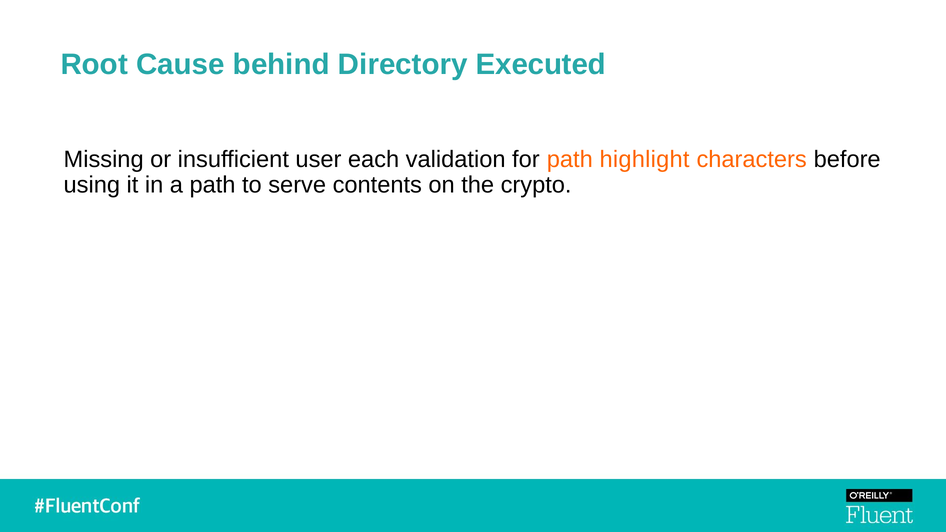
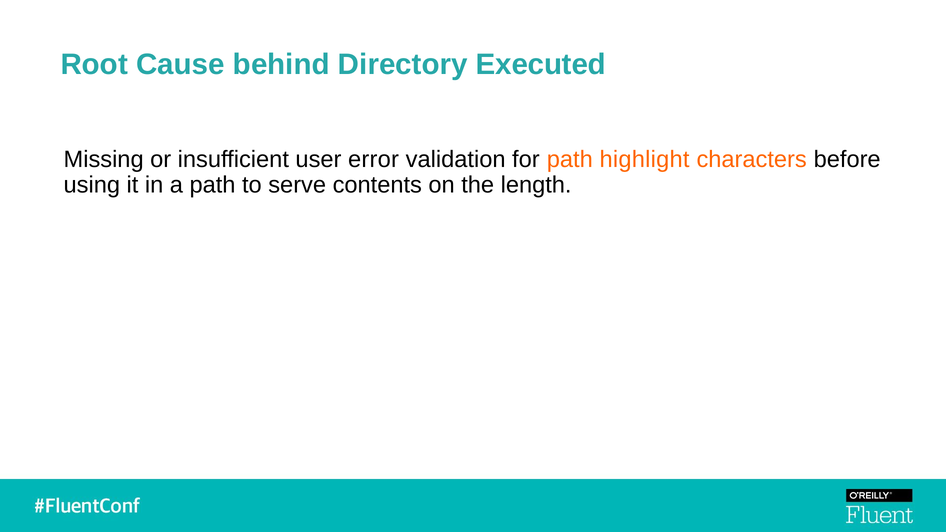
each: each -> error
crypto: crypto -> length
